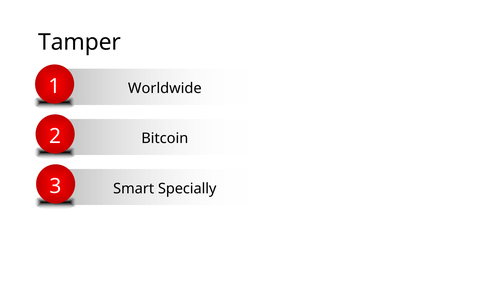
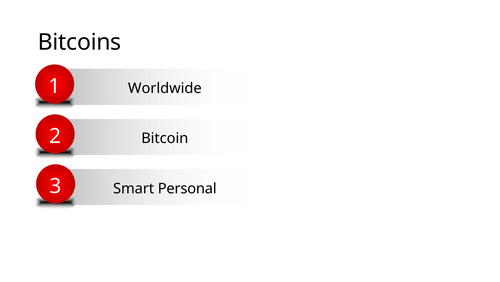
Tamper: Tamper -> Bitcoins
Specially: Specially -> Personal
